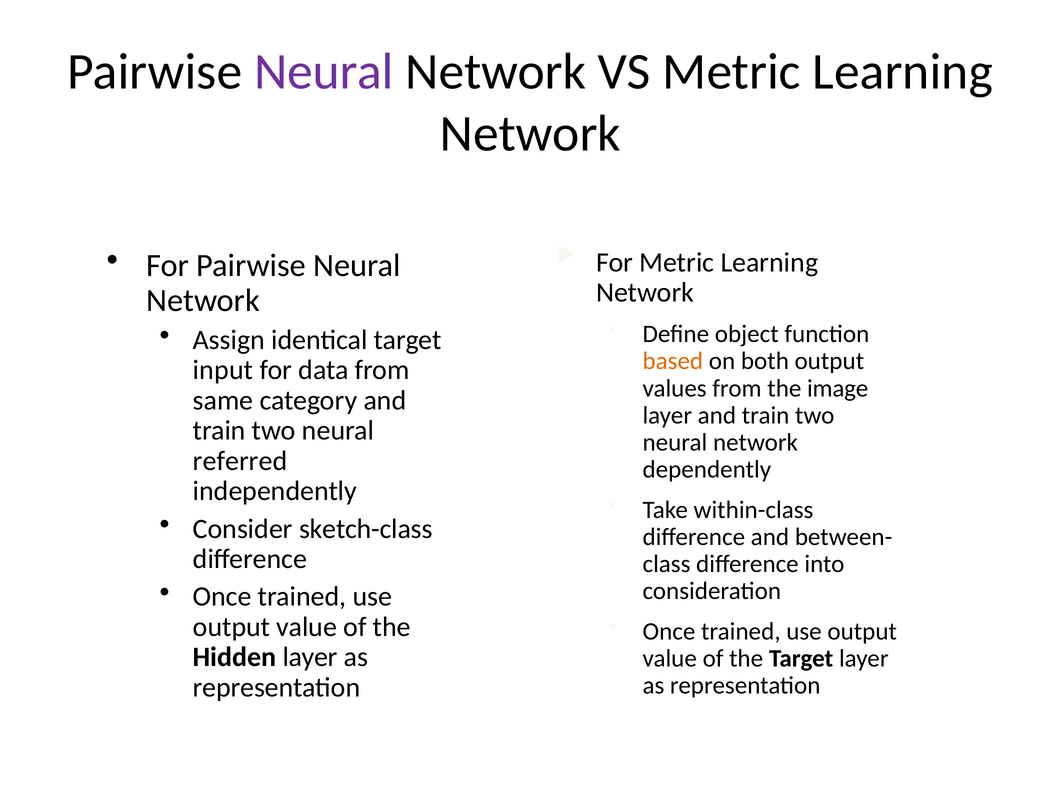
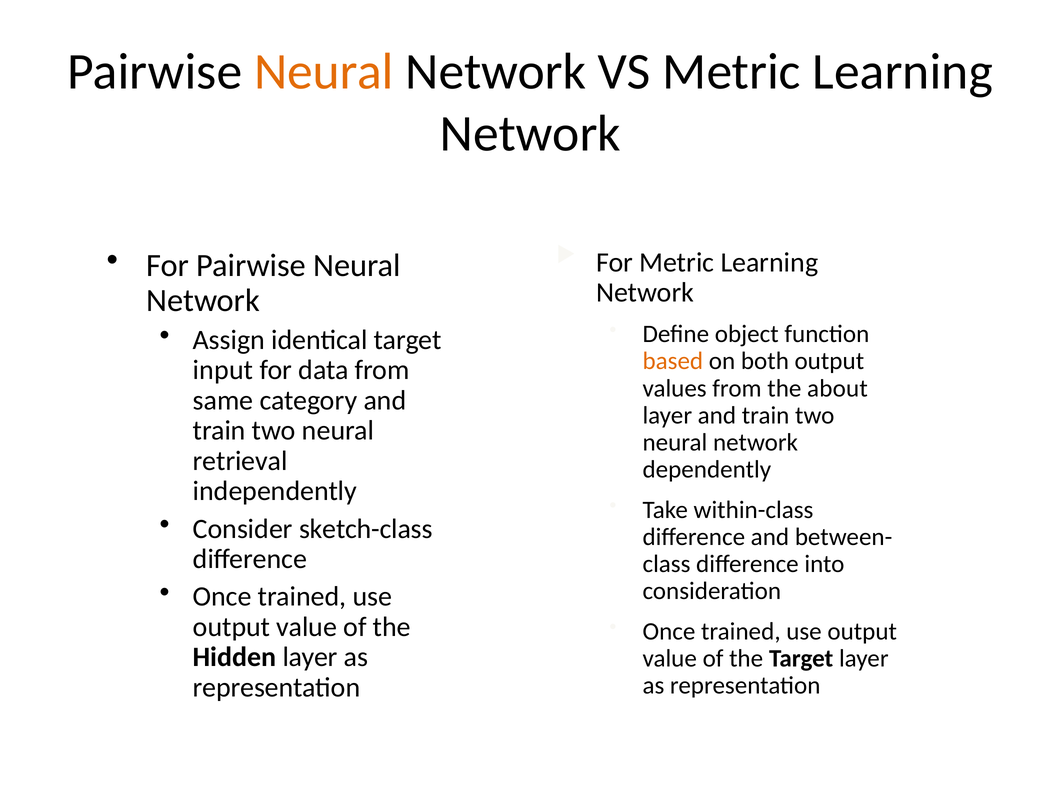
Neural at (324, 72) colour: purple -> orange
image: image -> about
referred: referred -> retrieval
